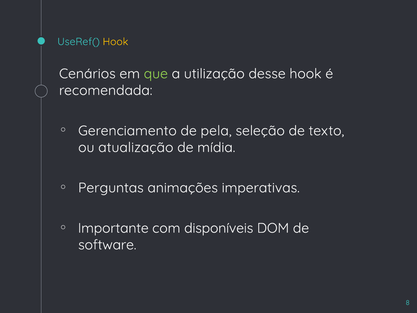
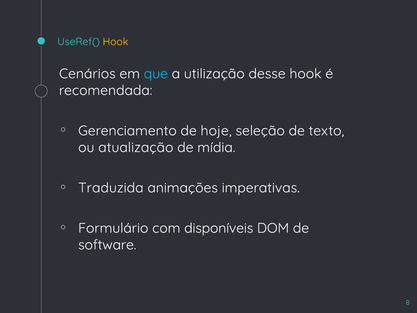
que colour: light green -> light blue
pela: pela -> hoje
Perguntas: Perguntas -> Traduzida
Importante: Importante -> Formulário
